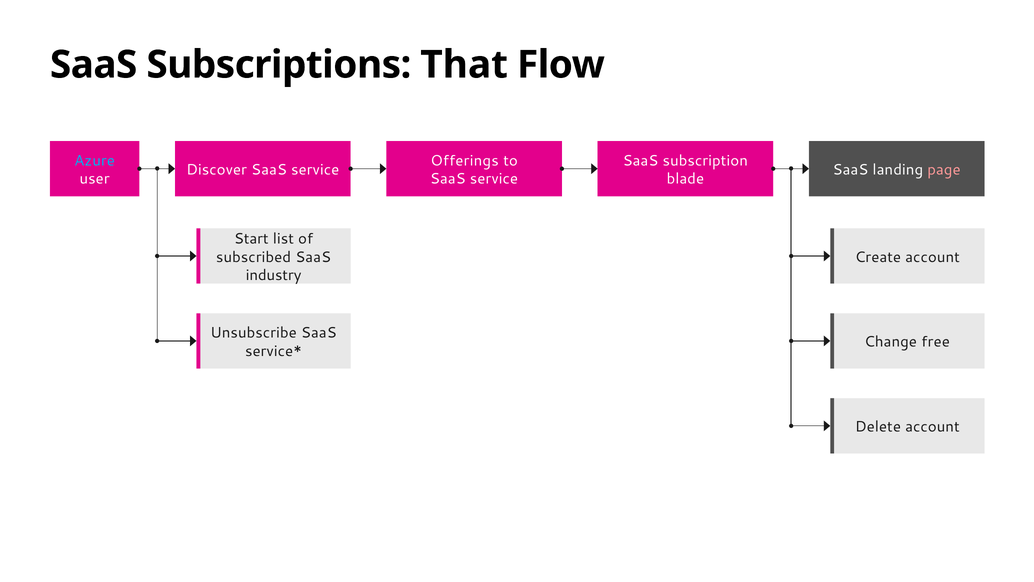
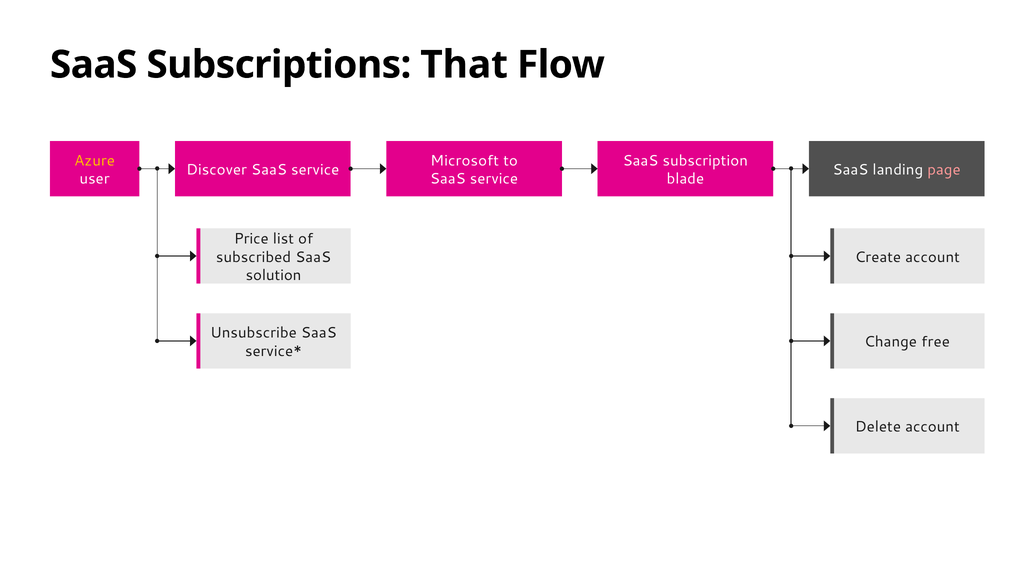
Azure colour: light blue -> yellow
Offerings: Offerings -> Microsoft
Start: Start -> Price
industry: industry -> solution
